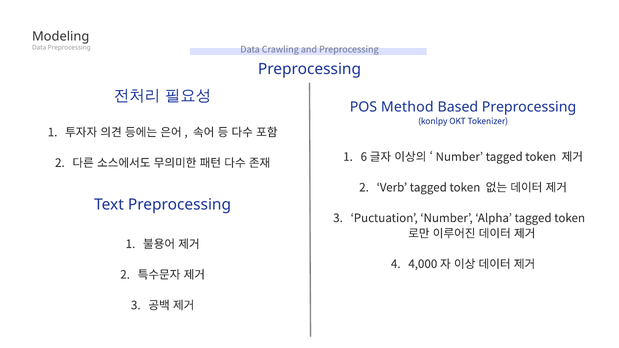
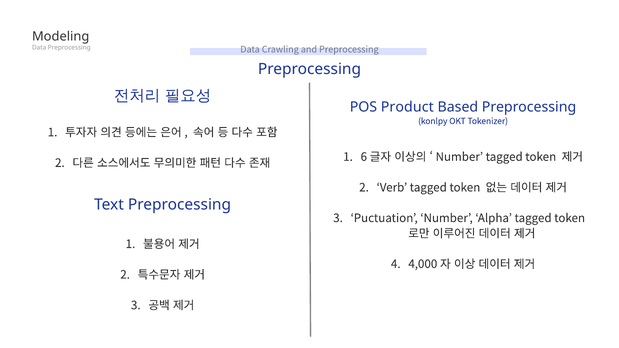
Method: Method -> Product
